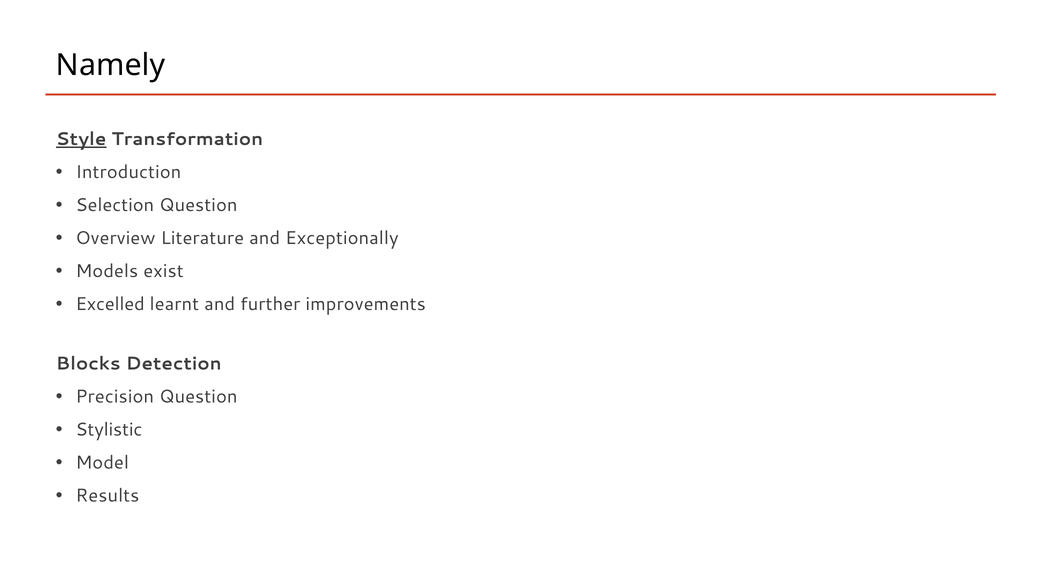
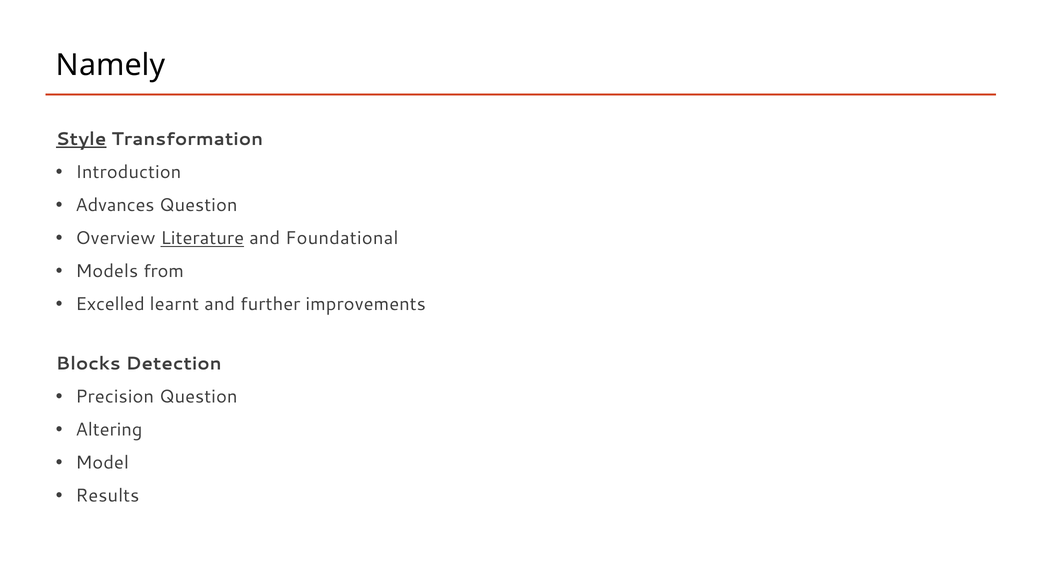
Selection: Selection -> Advances
Literature underline: none -> present
Exceptionally: Exceptionally -> Foundational
exist: exist -> from
Stylistic: Stylistic -> Altering
